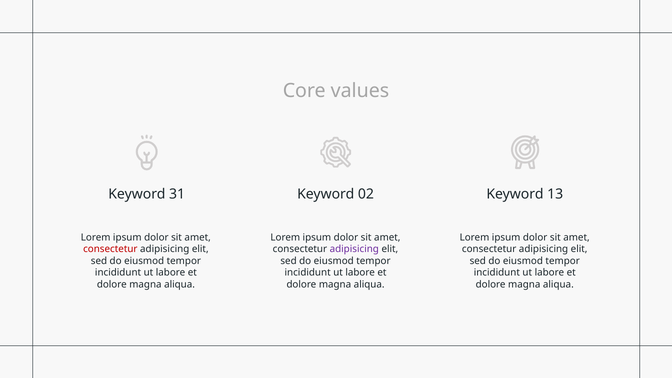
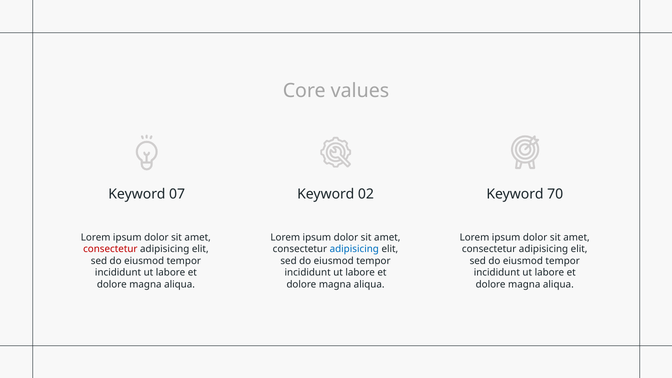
31: 31 -> 07
13: 13 -> 70
adipisicing at (354, 249) colour: purple -> blue
